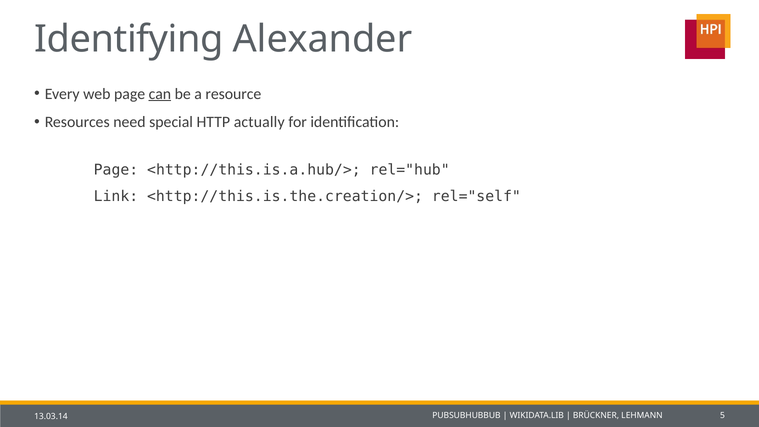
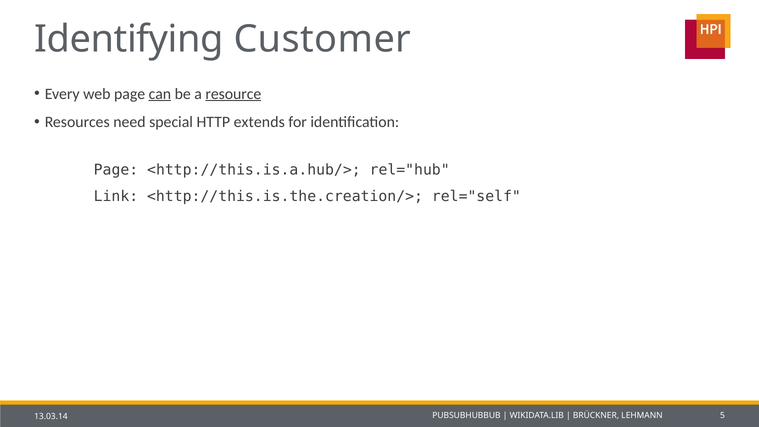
Alexander: Alexander -> Customer
resource underline: none -> present
actually: actually -> extends
